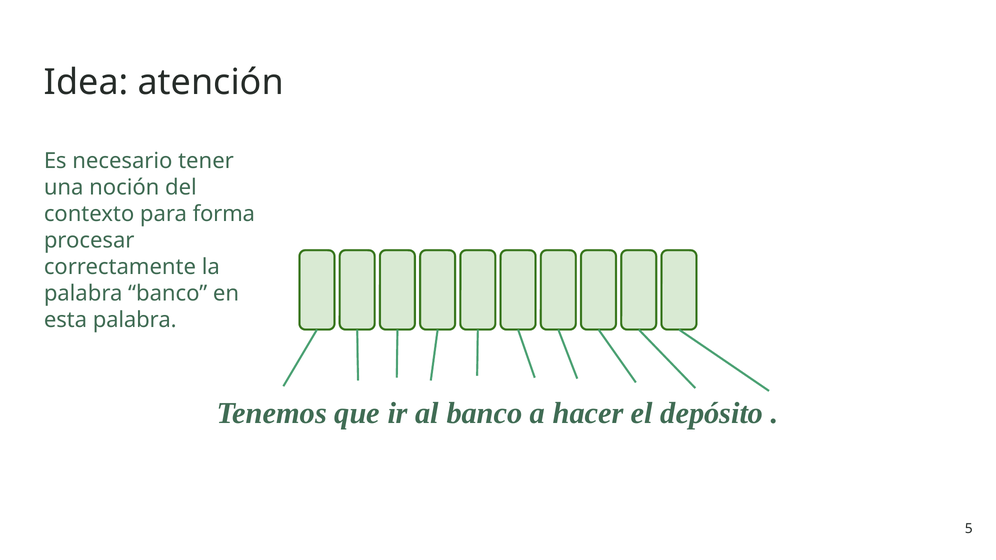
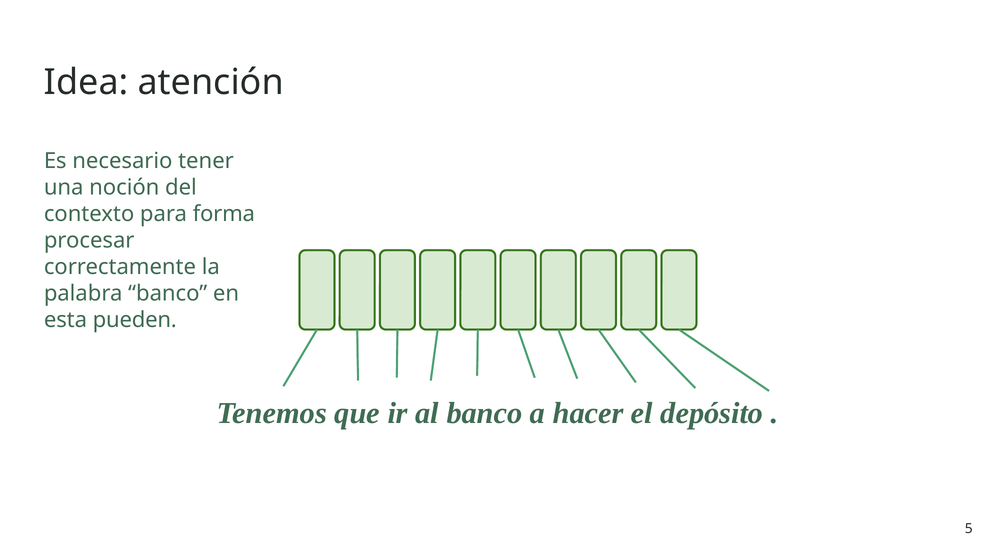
esta palabra: palabra -> pueden
